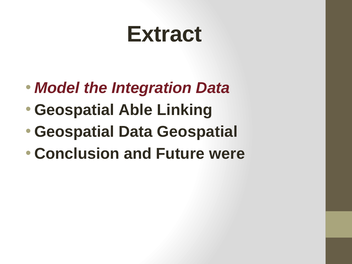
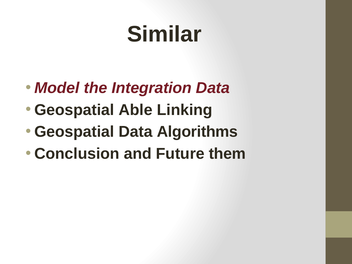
Extract: Extract -> Similar
Geospatial Data Geospatial: Geospatial -> Algorithms
were: were -> them
